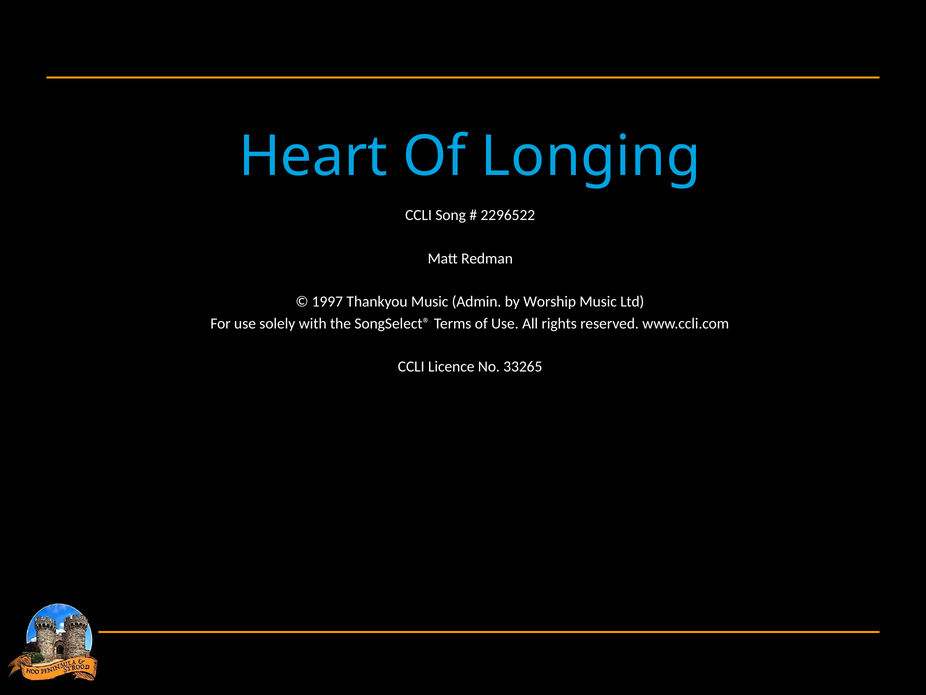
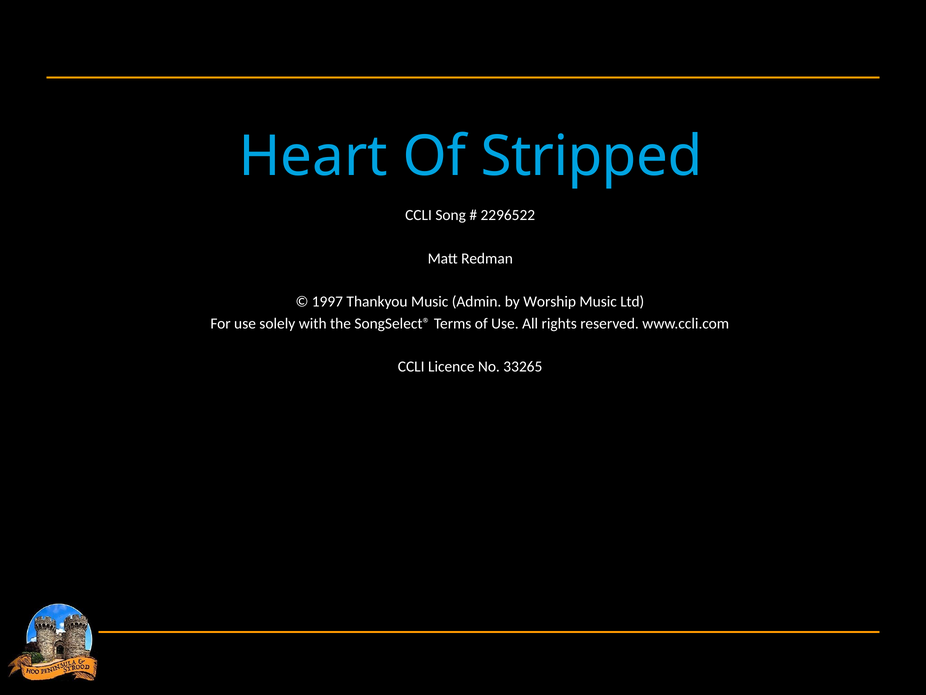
Longing: Longing -> Stripped
